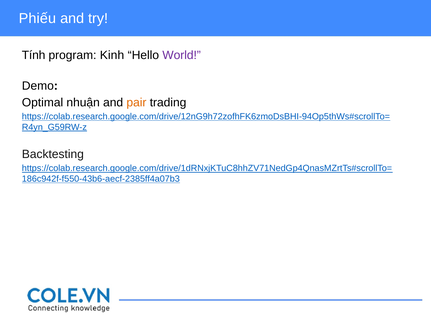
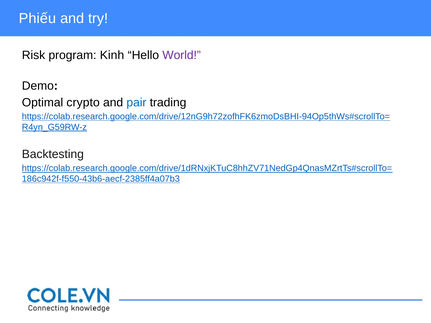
Tính: Tính -> Risk
nhuận: nhuận -> crypto
pair colour: orange -> blue
